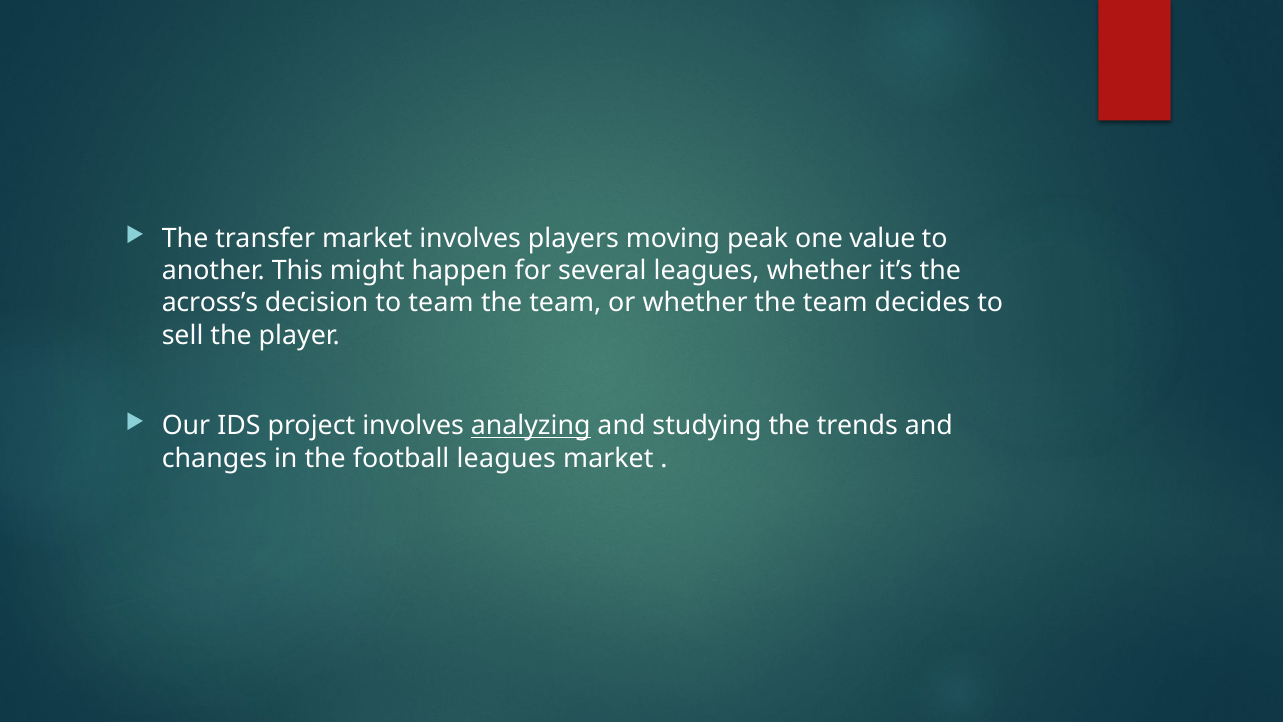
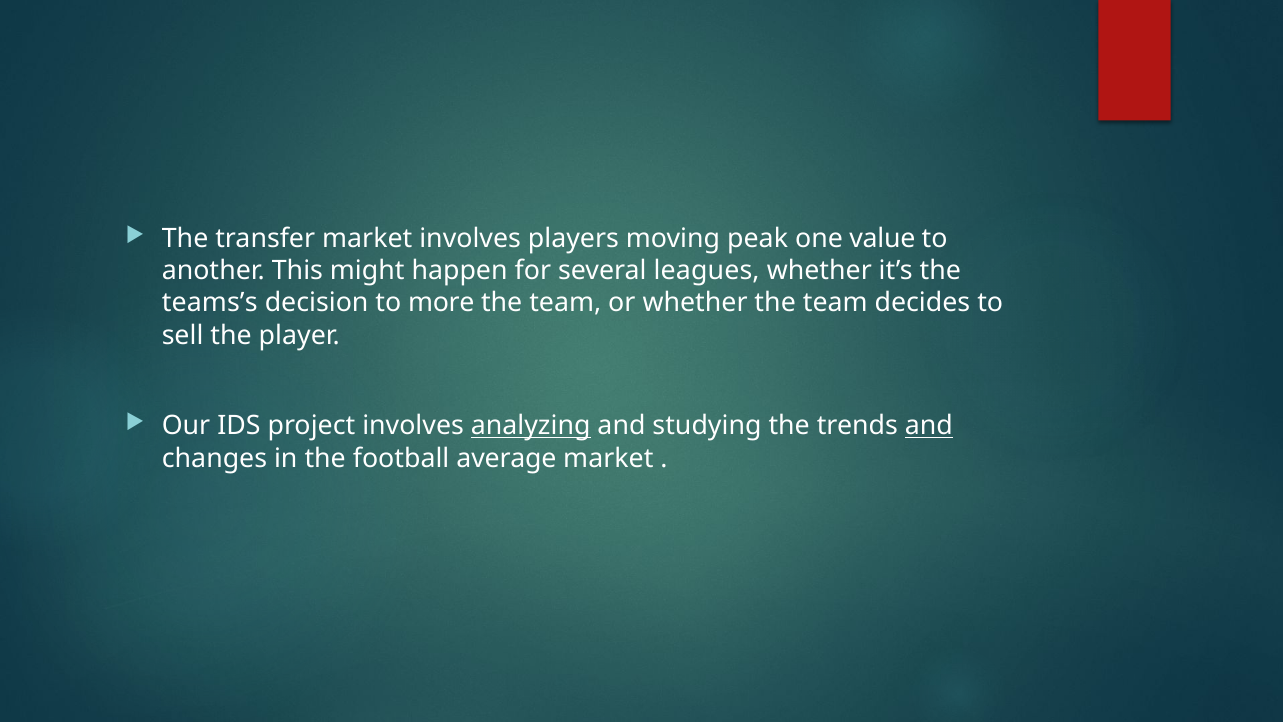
across’s: across’s -> teams’s
to team: team -> more
and at (929, 426) underline: none -> present
football leagues: leagues -> average
